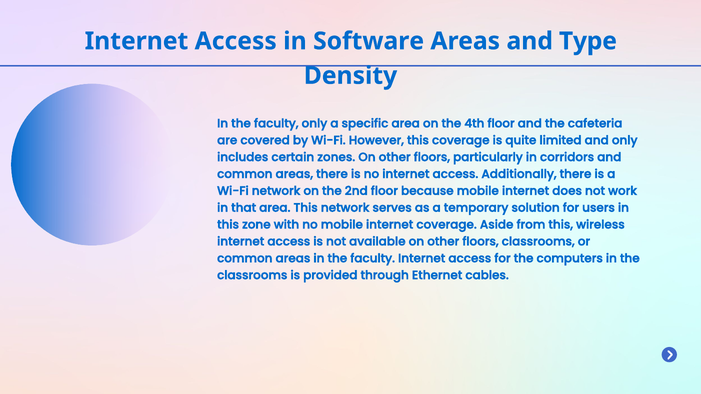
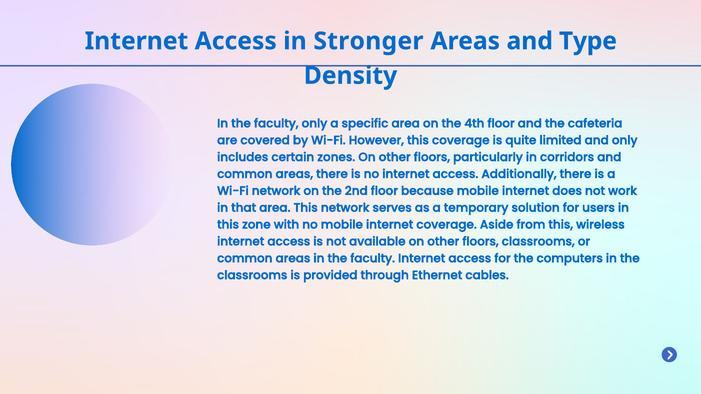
Software: Software -> Stronger
